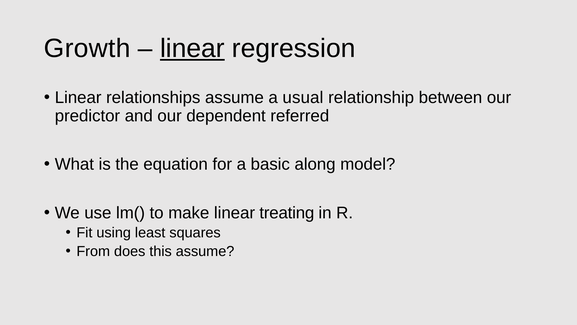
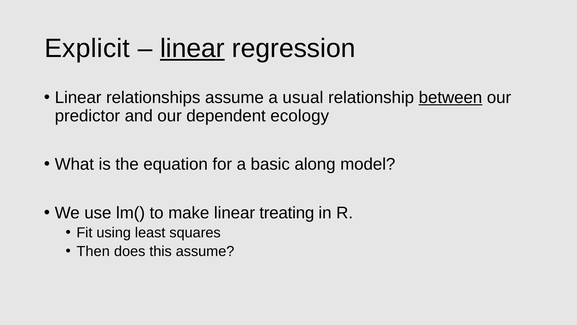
Growth: Growth -> Explicit
between underline: none -> present
referred: referred -> ecology
From: From -> Then
